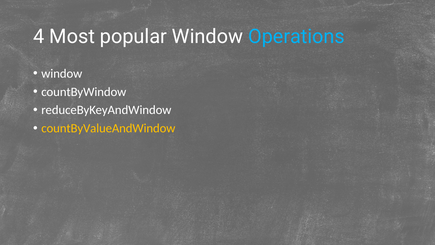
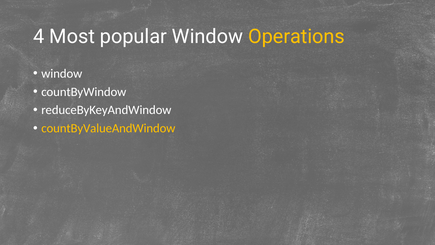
Operations colour: light blue -> yellow
